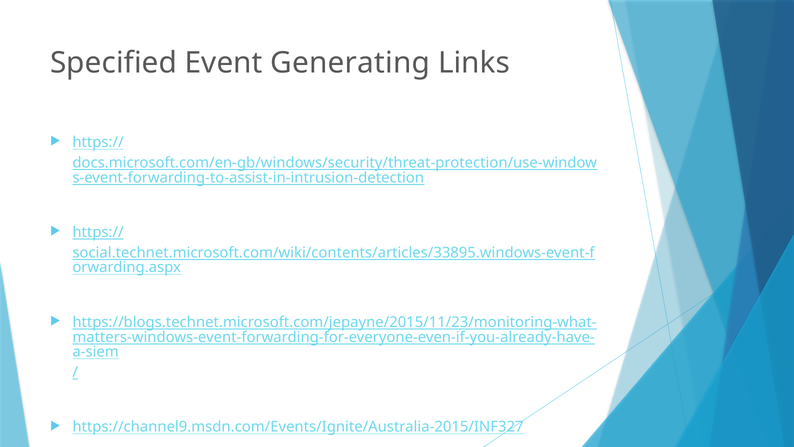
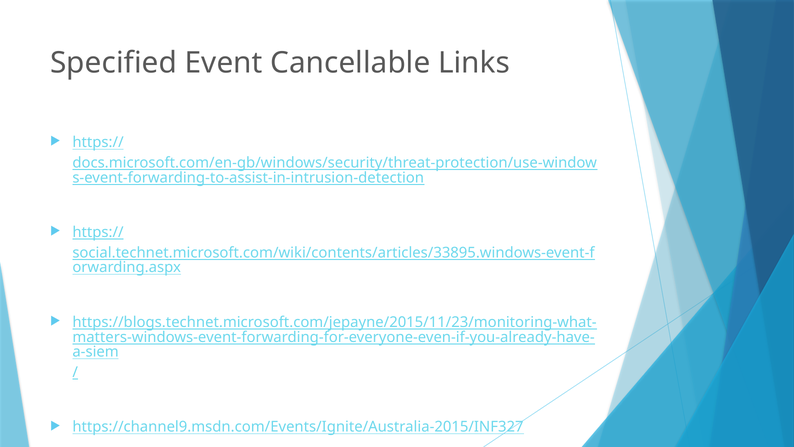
Generating: Generating -> Cancellable
